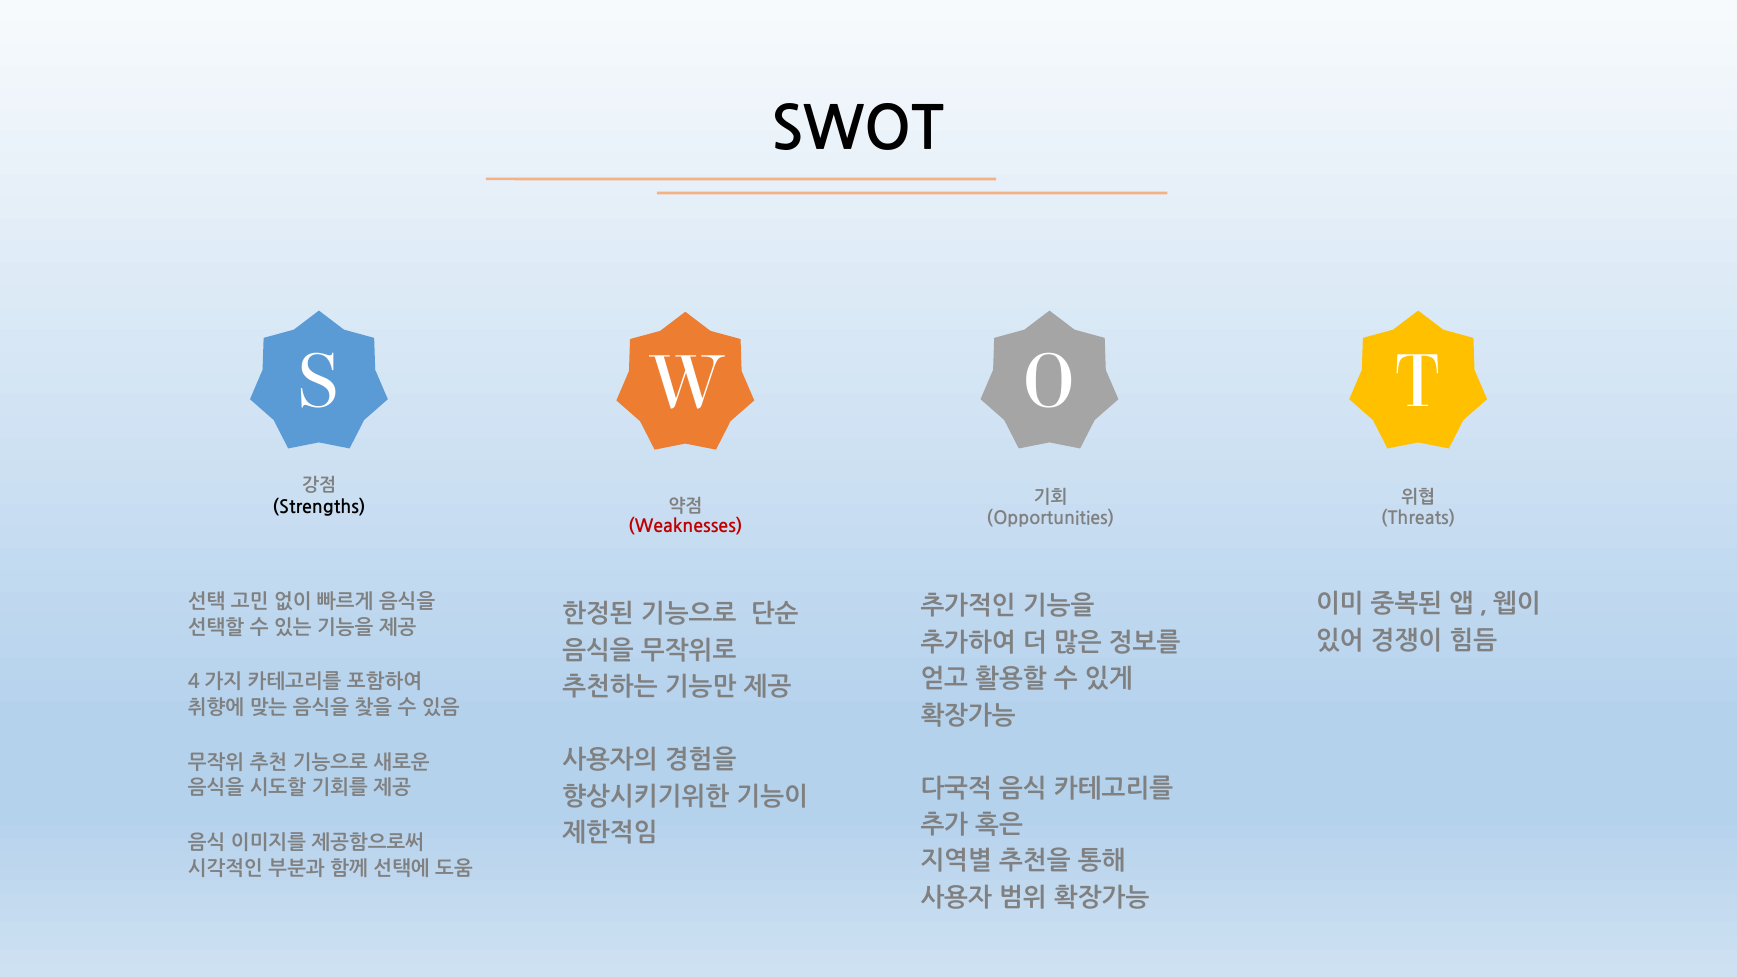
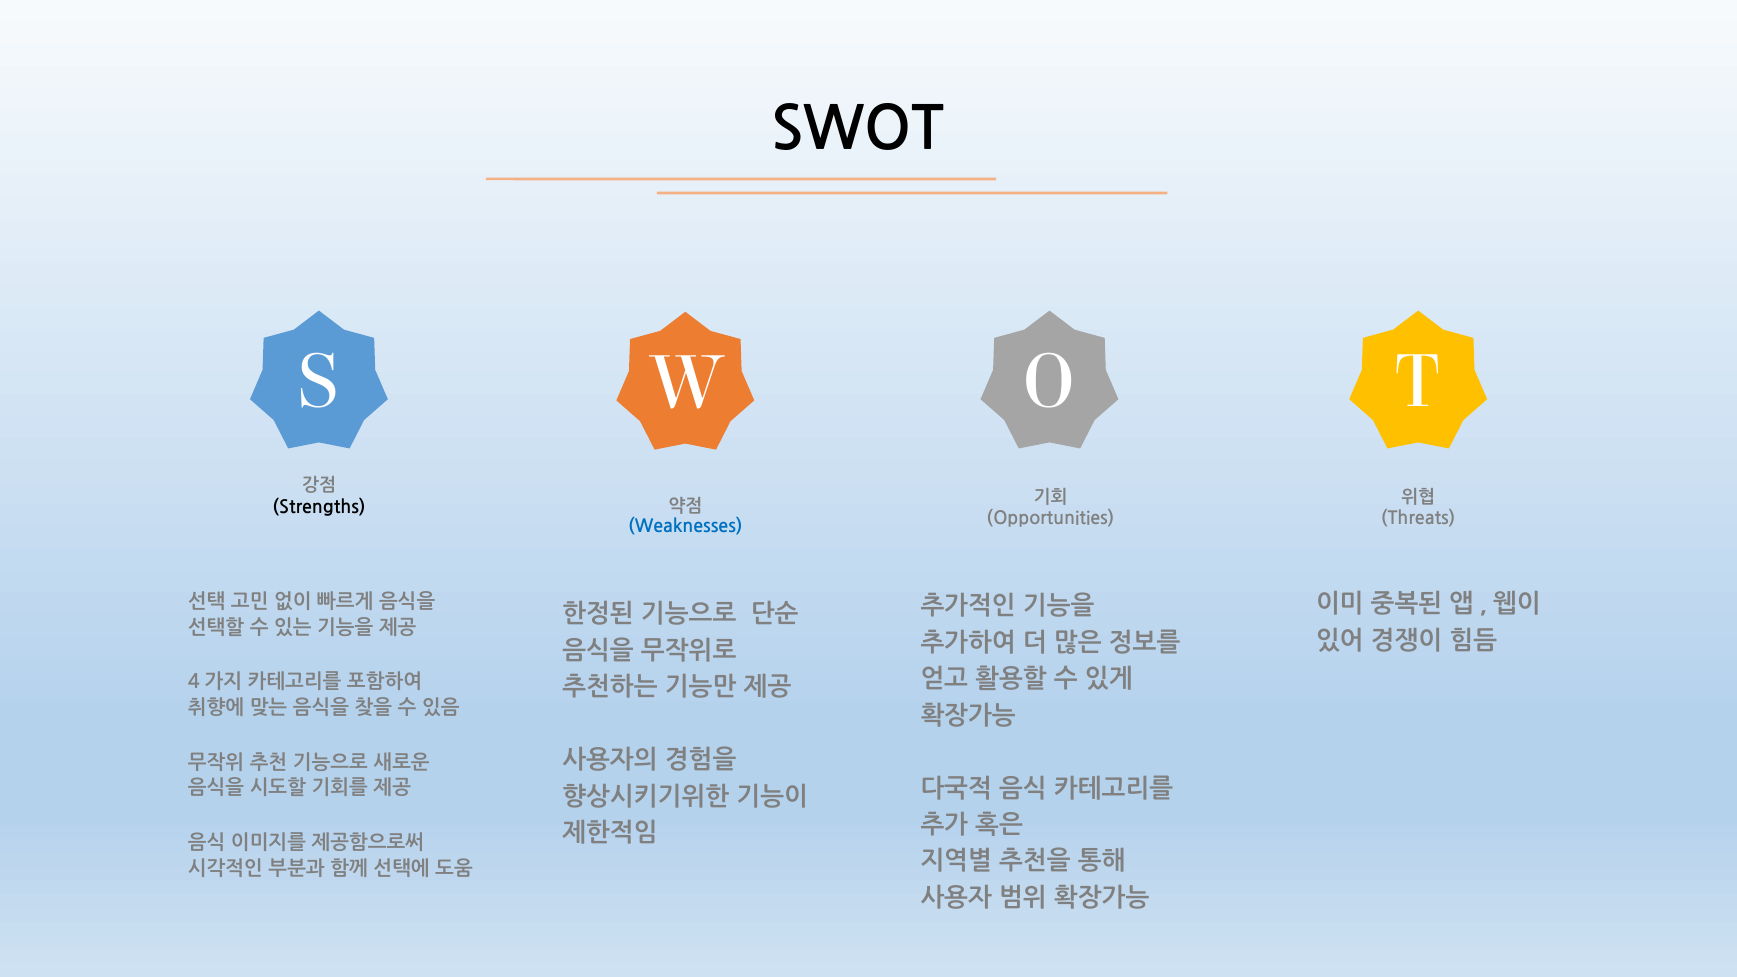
Weaknesses colour: red -> blue
